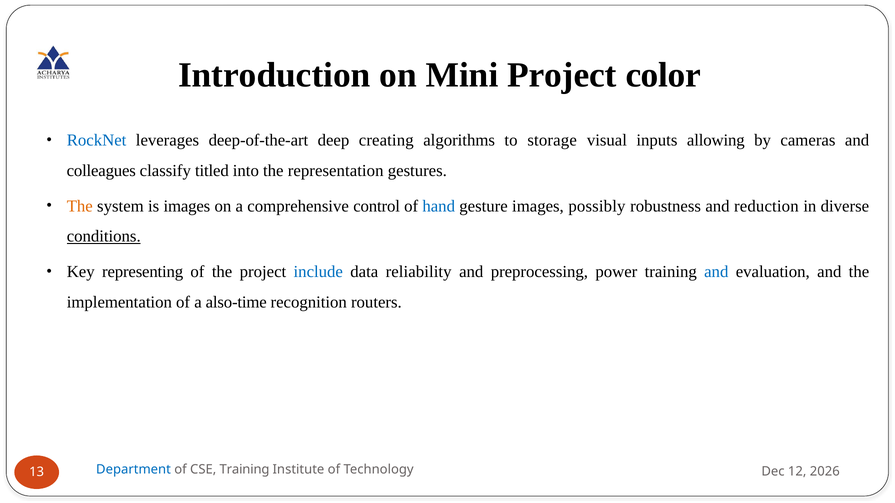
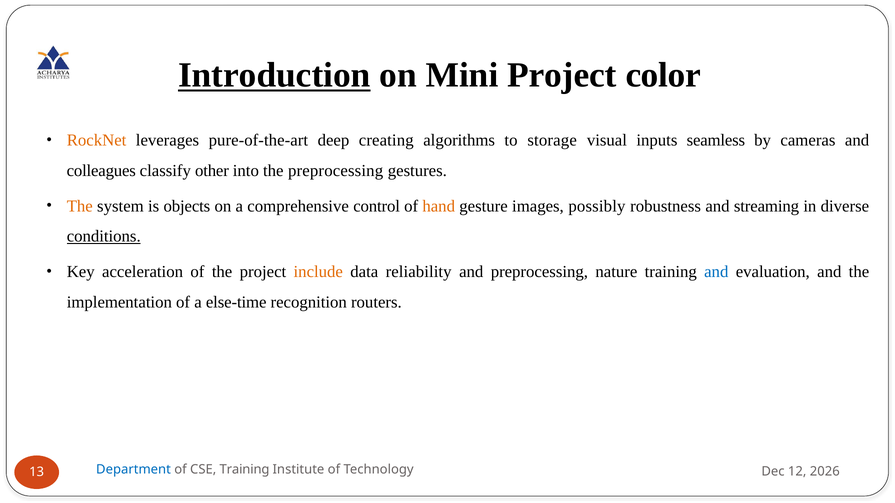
Introduction underline: none -> present
RockNet colour: blue -> orange
deep-of-the-art: deep-of-the-art -> pure-of-the-art
allowing: allowing -> seamless
titled: titled -> other
the representation: representation -> preprocessing
is images: images -> objects
hand colour: blue -> orange
reduction: reduction -> streaming
representing: representing -> acceleration
include colour: blue -> orange
power: power -> nature
also-time: also-time -> else-time
